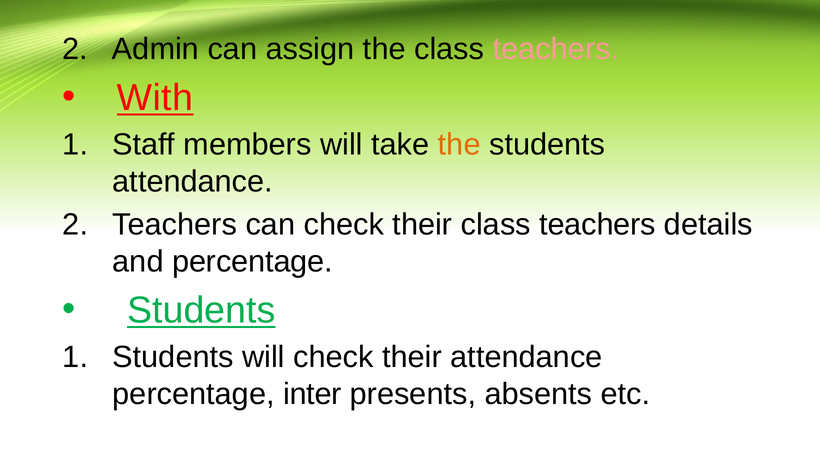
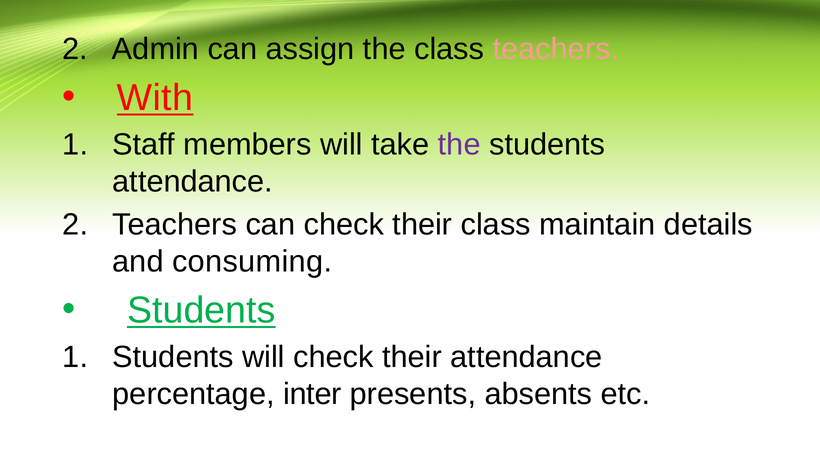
the at (459, 145) colour: orange -> purple
their class teachers: teachers -> maintain
and percentage: percentage -> consuming
